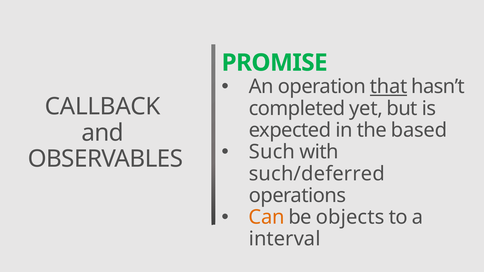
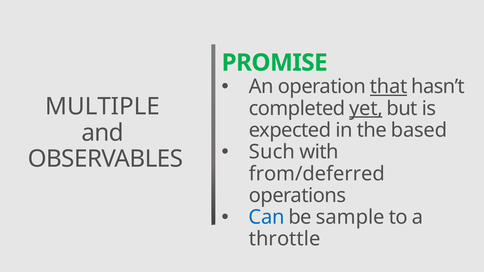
CALLBACK: CALLBACK -> MULTIPLE
yet underline: none -> present
such/deferred: such/deferred -> from/deferred
Can colour: orange -> blue
objects: objects -> sample
interval: interval -> throttle
